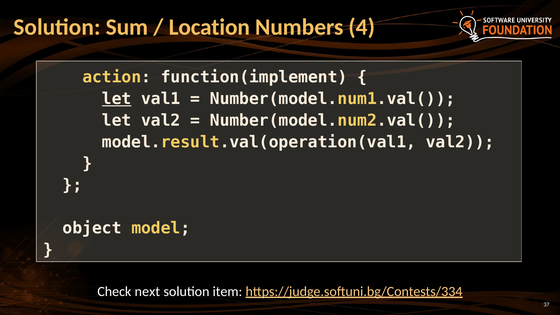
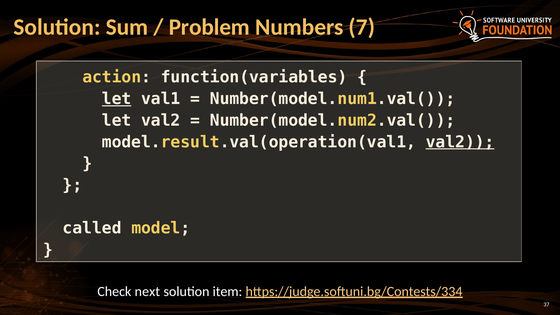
Location: Location -> Problem
4: 4 -> 7
function(implement: function(implement -> function(variables
val2 at (460, 142) underline: none -> present
object: object -> called
